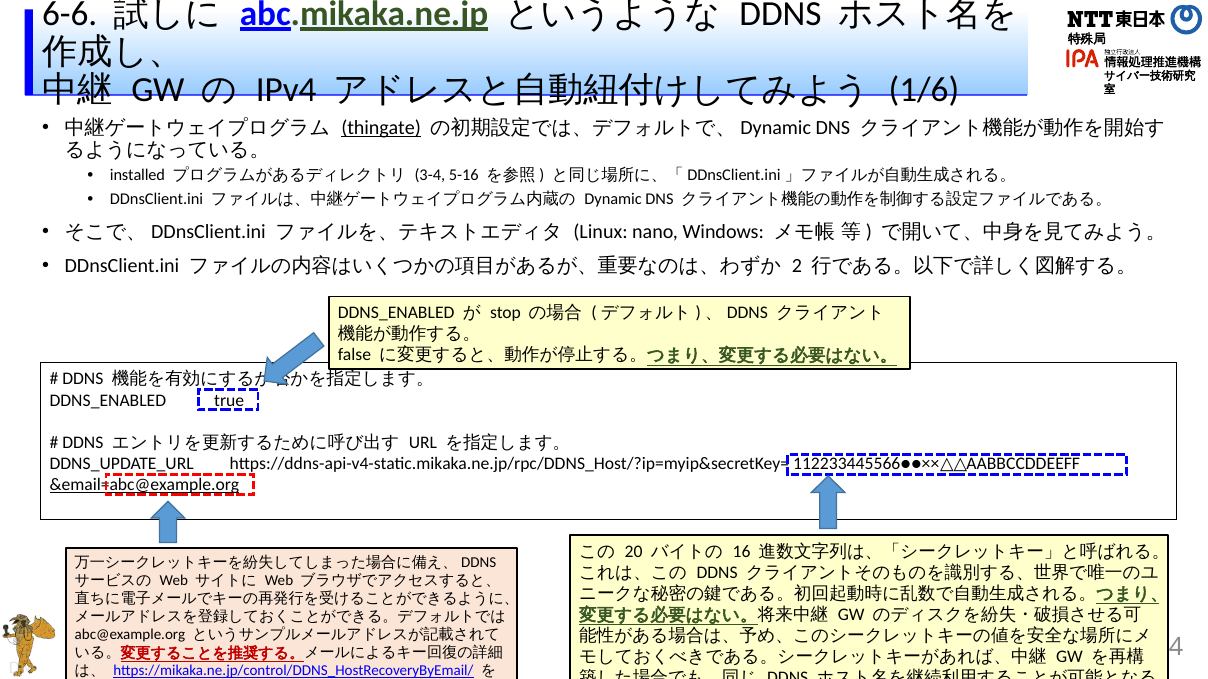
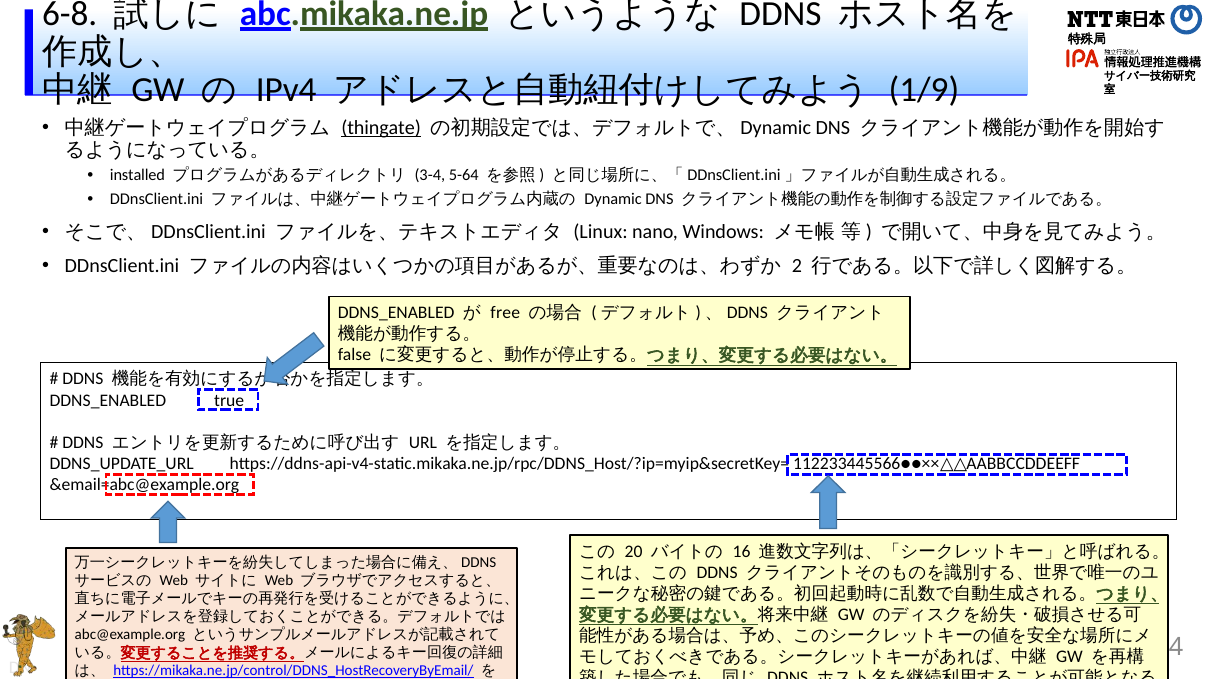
6-6: 6-6 -> 6-8
1/6: 1/6 -> 1/9
5-16: 5-16 -> 5-64
stop: stop -> free
&email=abc@example.org underline: present -> none
